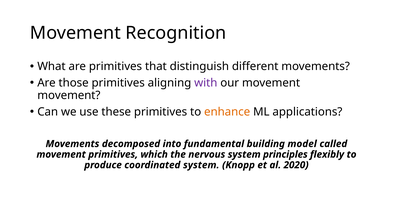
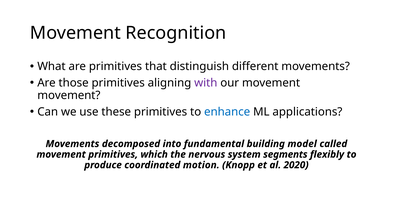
enhance colour: orange -> blue
principles: principles -> segments
coordinated system: system -> motion
